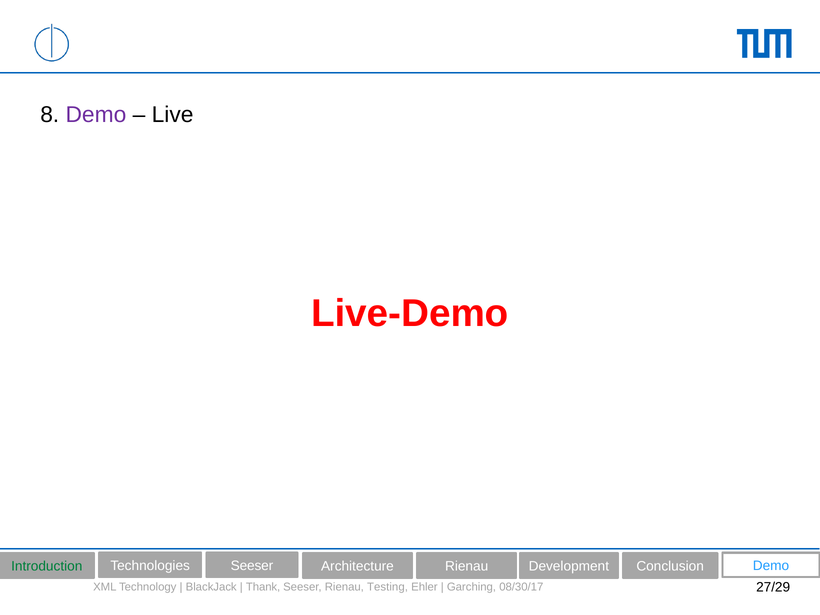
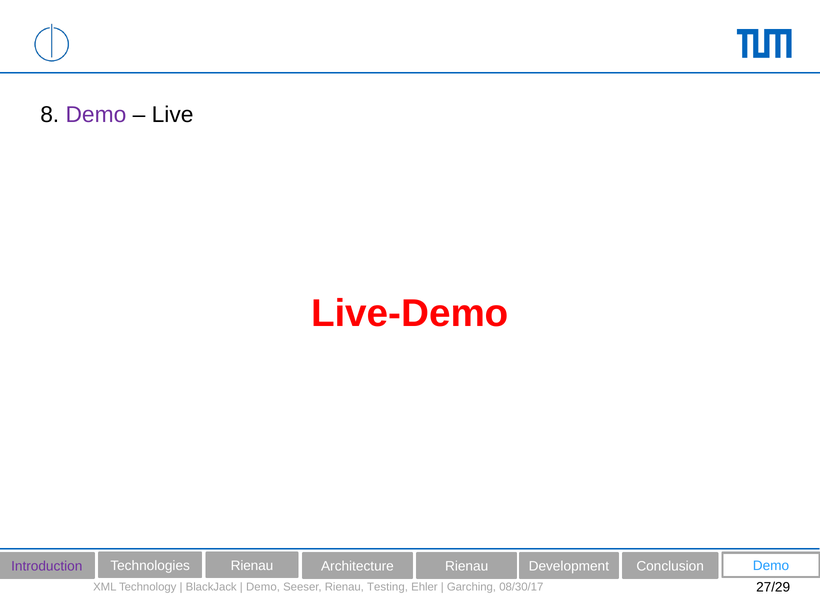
Introduction colour: green -> purple
Technologies Seeser: Seeser -> Rienau
Thank at (263, 587): Thank -> Demo
